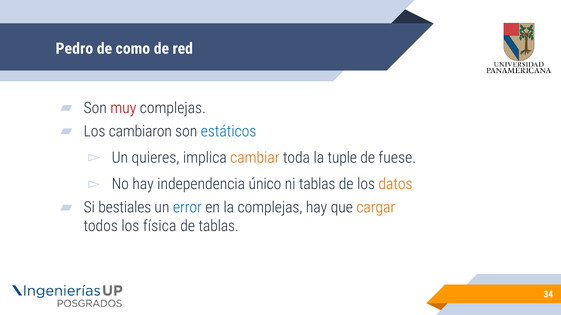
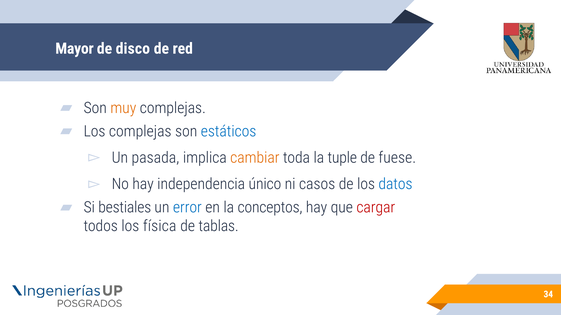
Pedro: Pedro -> Mayor
como: como -> disco
muy colour: red -> orange
Los cambiaron: cambiaron -> complejas
quieres: quieres -> pasada
ni tablas: tablas -> casos
datos colour: orange -> blue
la complejas: complejas -> conceptos
cargar colour: orange -> red
